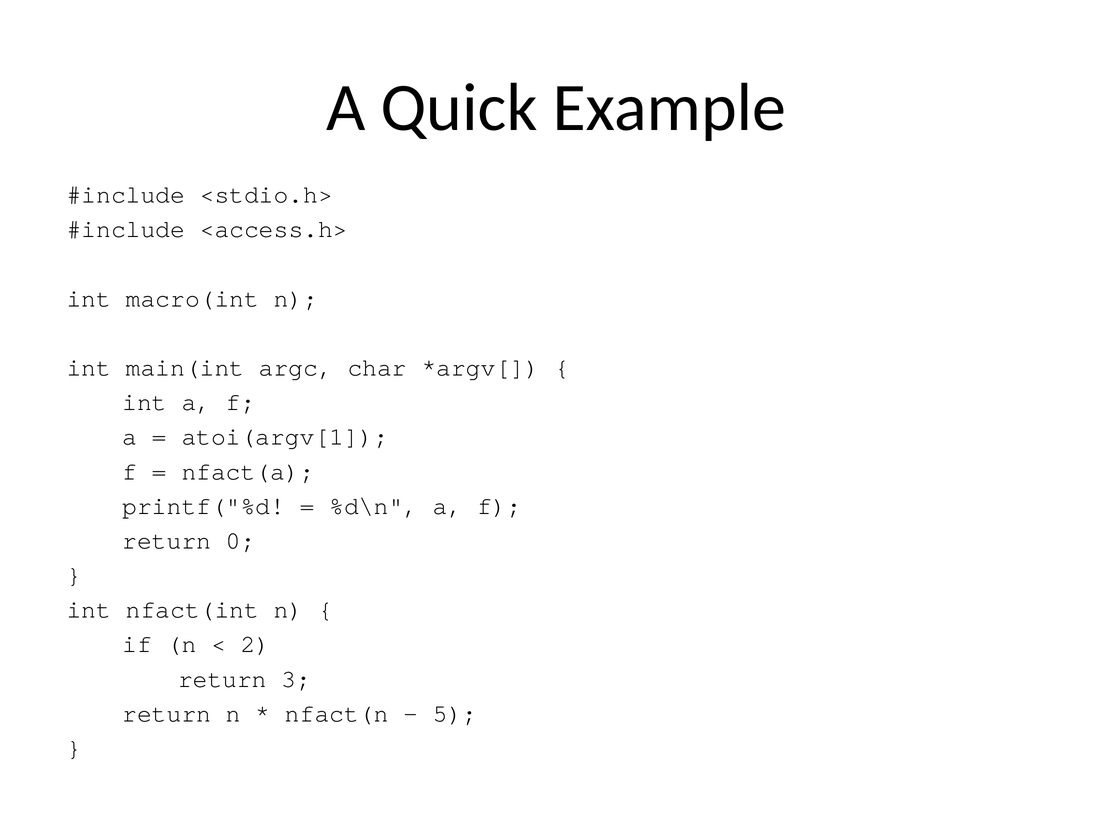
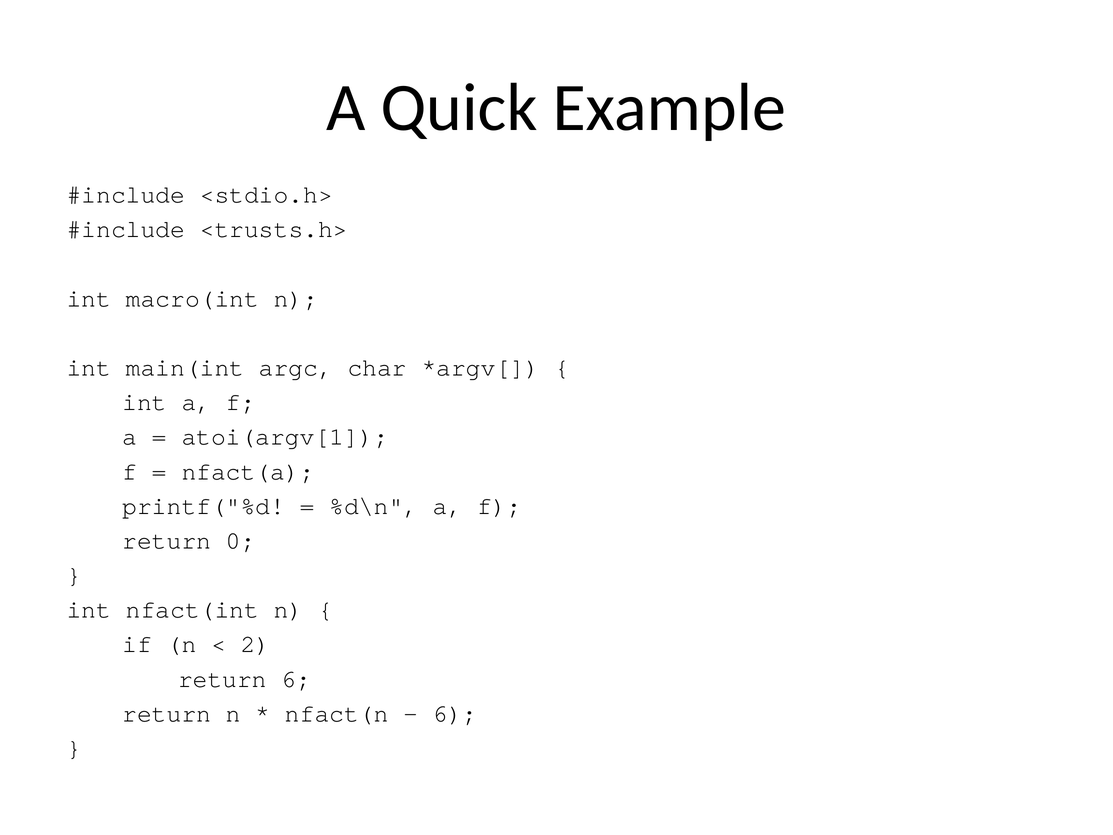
<access.h>: <access.h> -> <trusts.h>
return 3: 3 -> 6
5 at (455, 713): 5 -> 6
